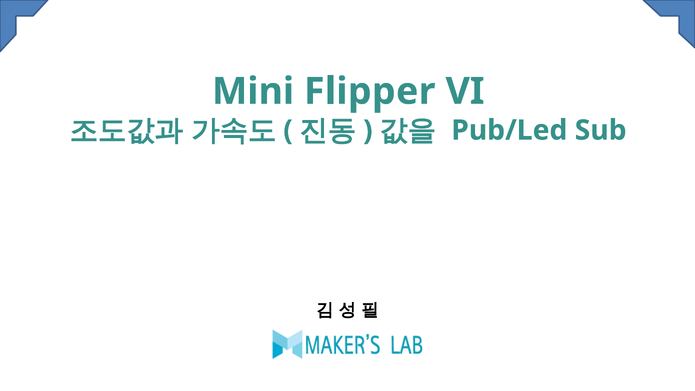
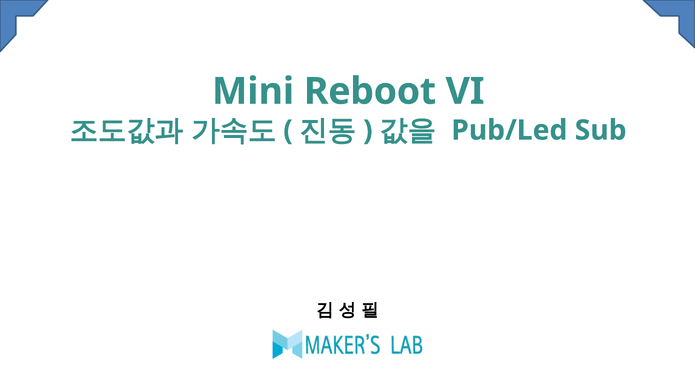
Flipper: Flipper -> Reboot
